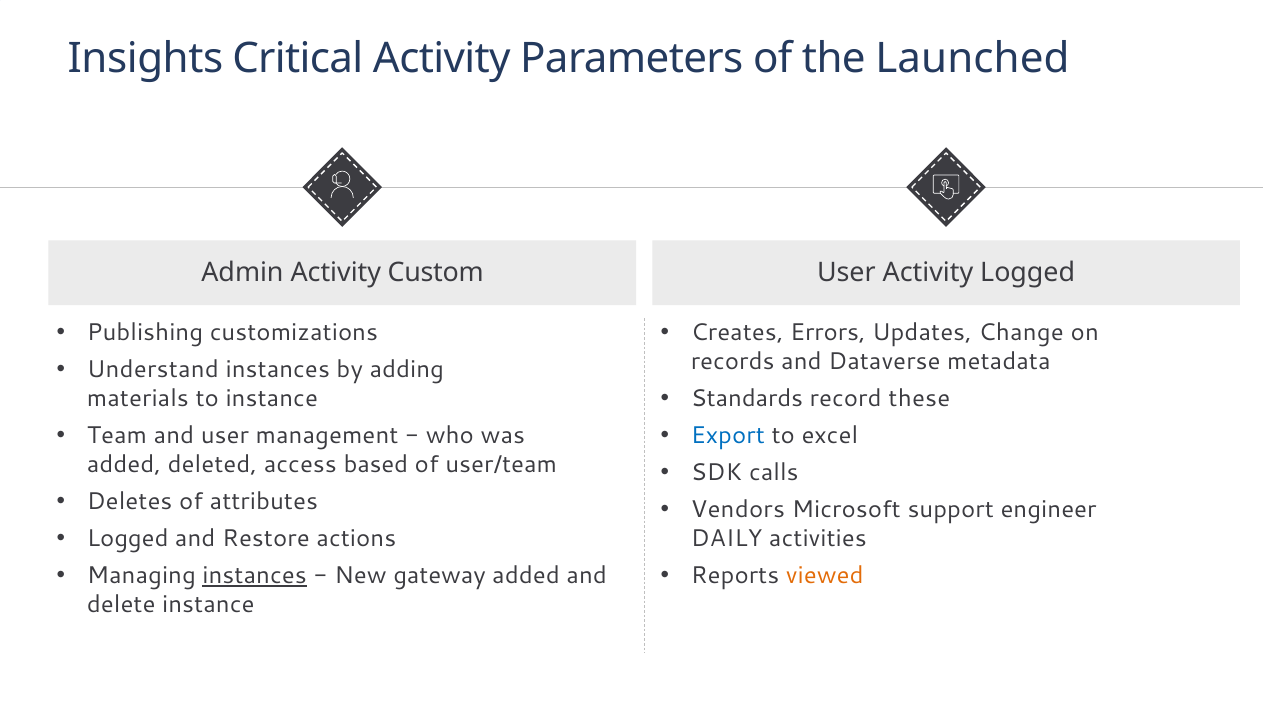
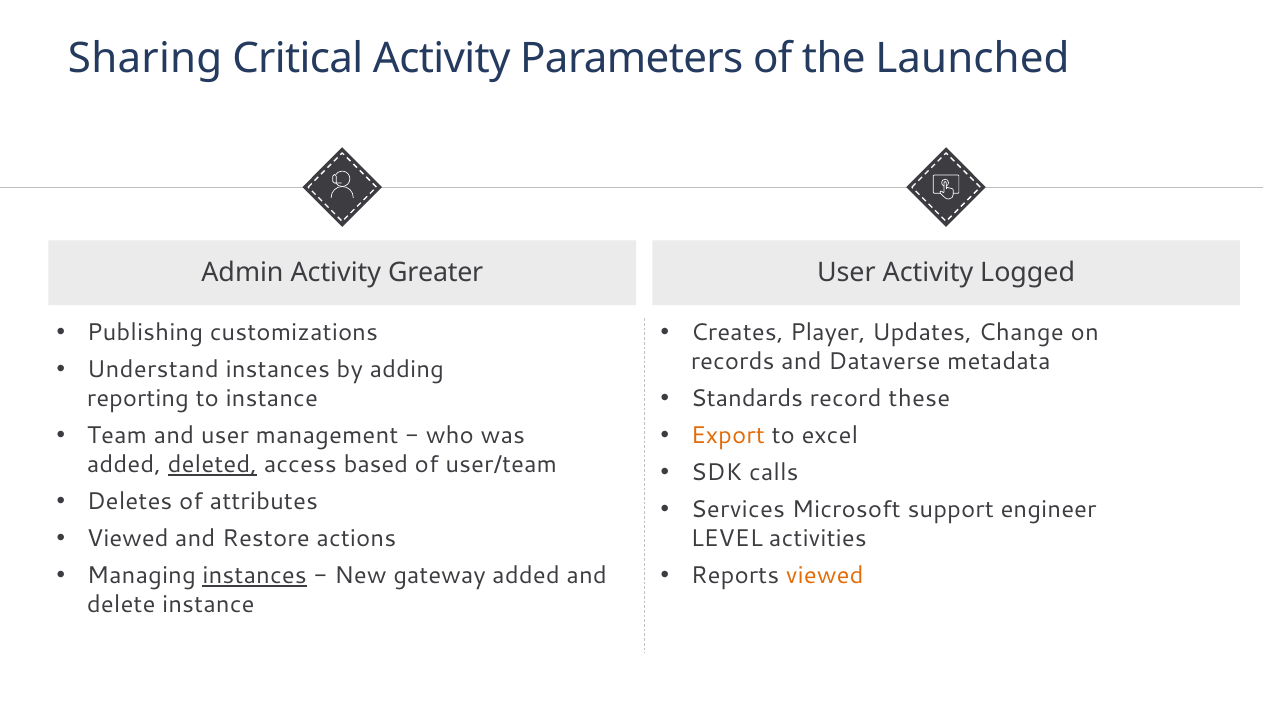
Insights: Insights -> Sharing
Custom: Custom -> Greater
Errors: Errors -> Player
materials: materials -> reporting
Export colour: blue -> orange
deleted underline: none -> present
Vendors: Vendors -> Services
Logged at (128, 538): Logged -> Viewed
DAILY: DAILY -> LEVEL
